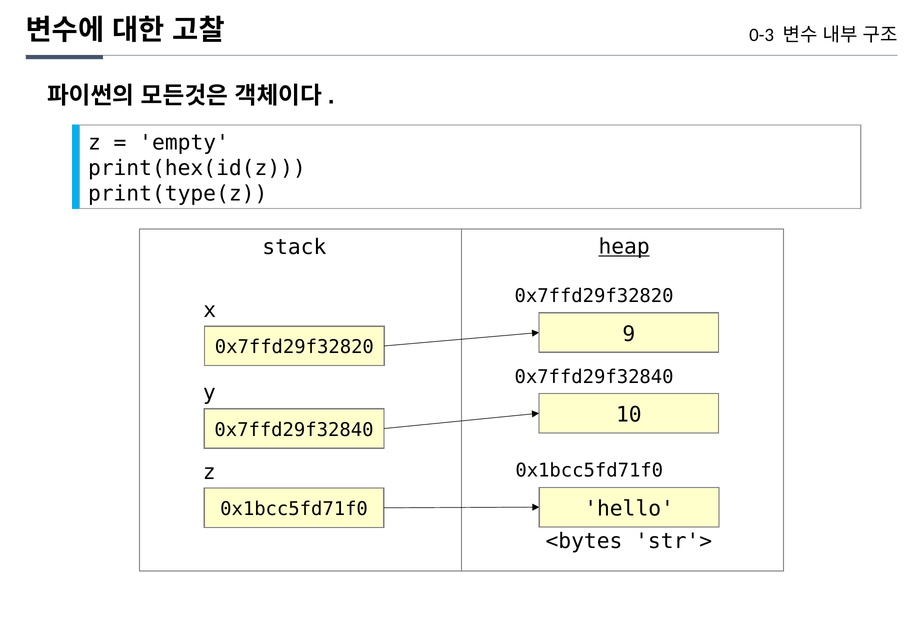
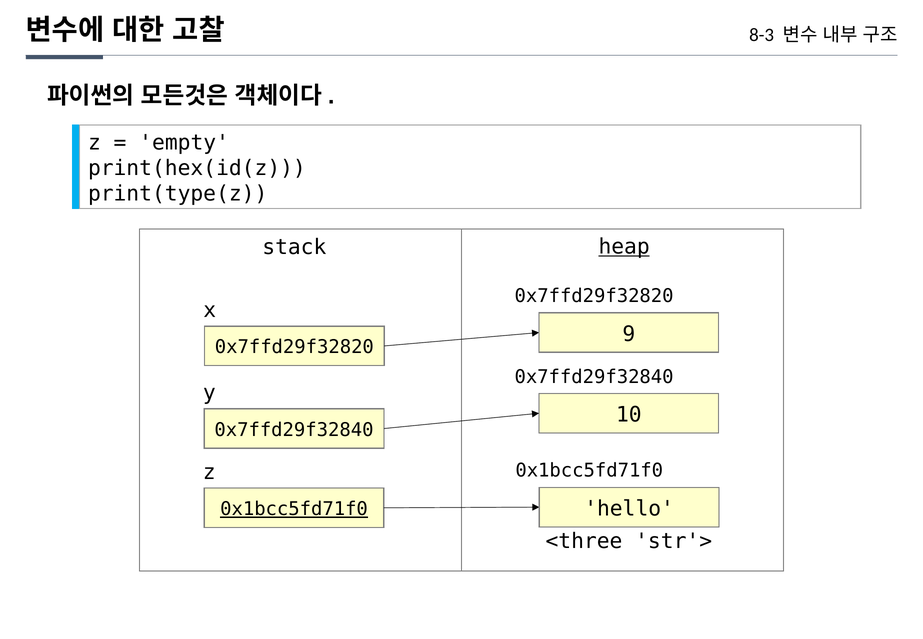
0-3: 0-3 -> 8-3
0x1bcc5fd71f0 at (294, 509) underline: none -> present
<bytes: <bytes -> <three
